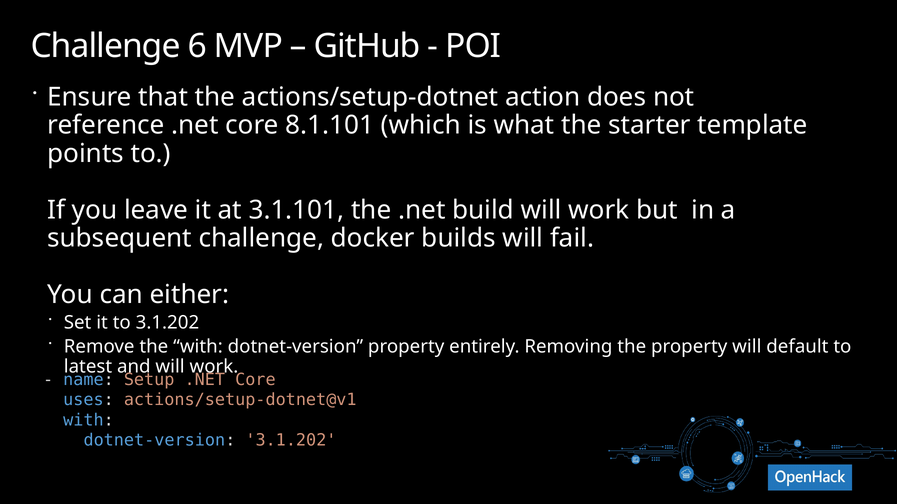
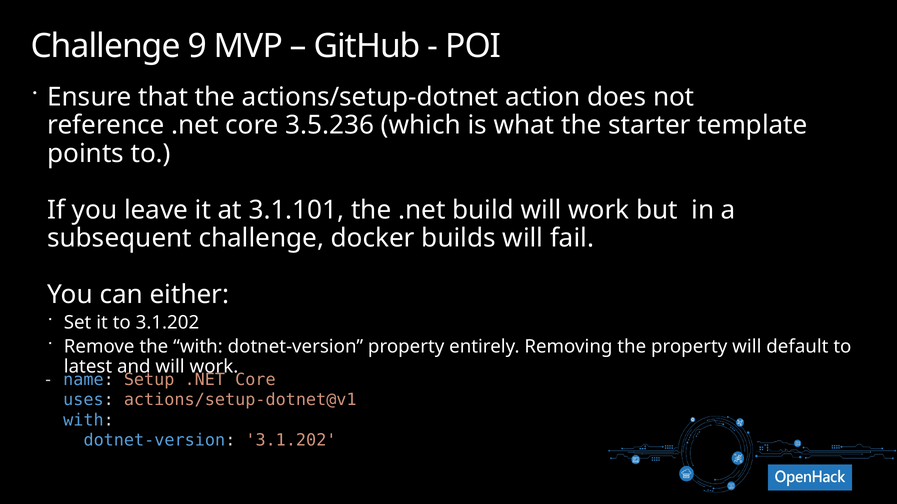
6: 6 -> 9
8.1.101: 8.1.101 -> 3.5.236
